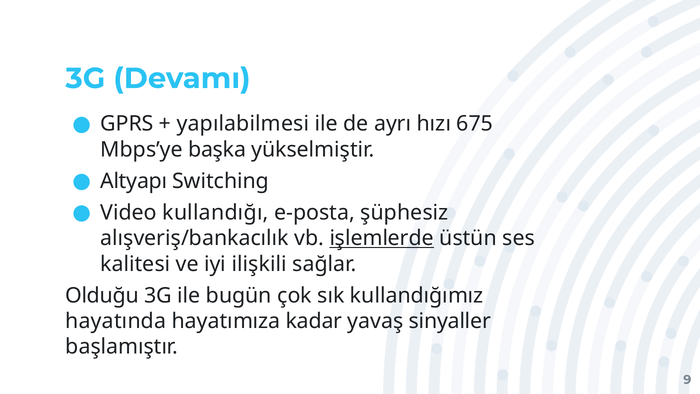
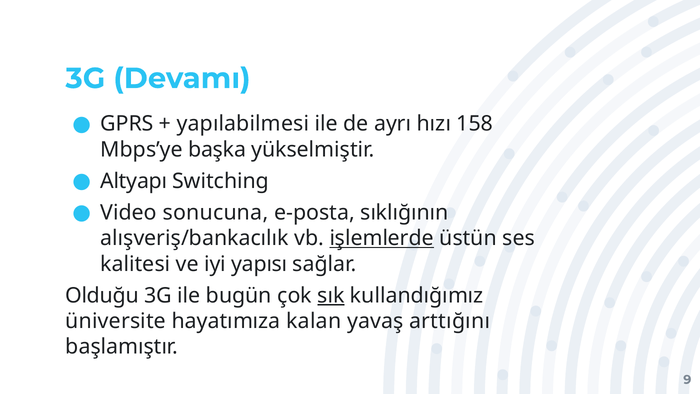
675: 675 -> 158
kullandığı: kullandığı -> sonucuna
şüphesiz: şüphesiz -> sıklığının
ilişkili: ilişkili -> yapısı
sık underline: none -> present
hayatında: hayatında -> üniversite
kadar: kadar -> kalan
sinyaller: sinyaller -> arttığını
